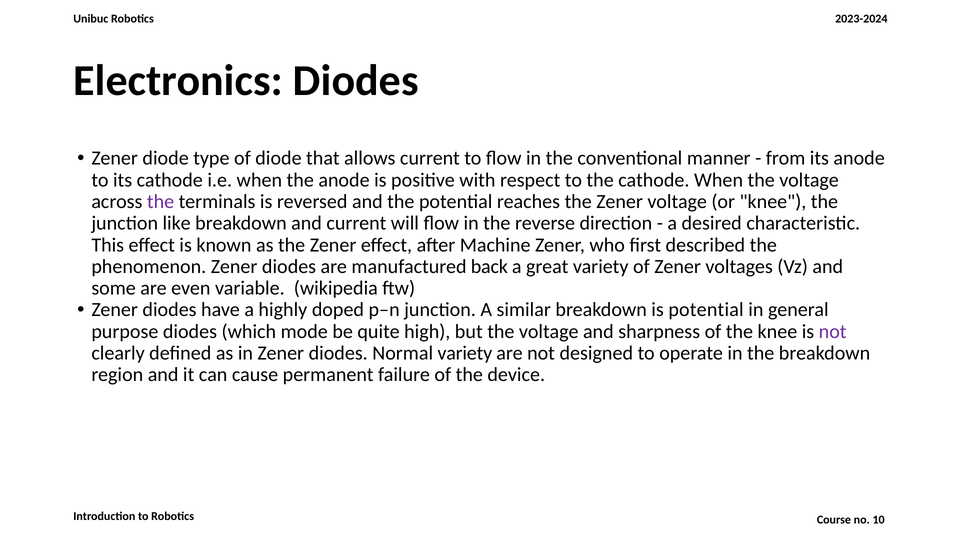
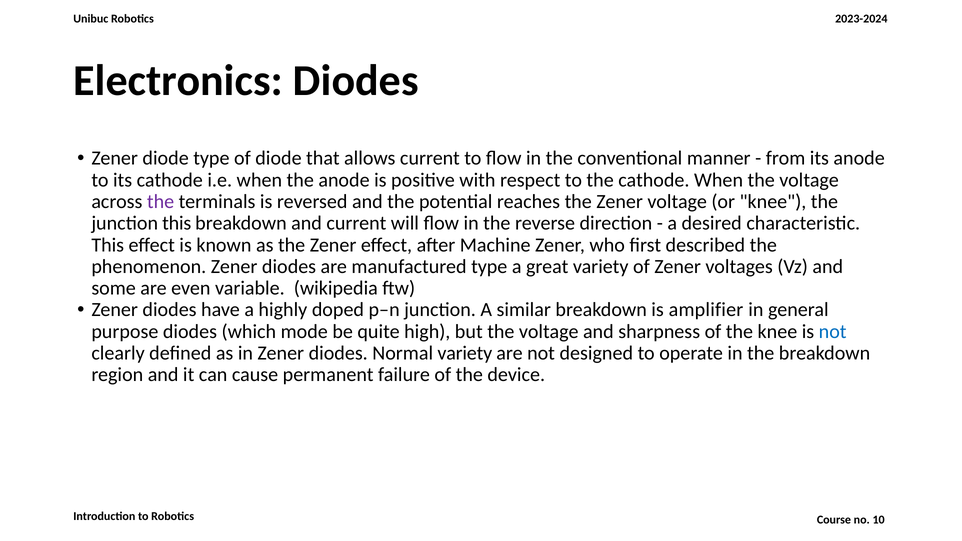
junction like: like -> this
manufactured back: back -> type
is potential: potential -> amplifier
not at (833, 332) colour: purple -> blue
